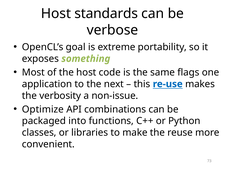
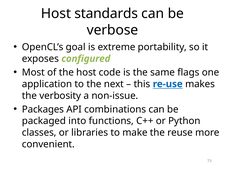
something: something -> configured
Optimize: Optimize -> Packages
